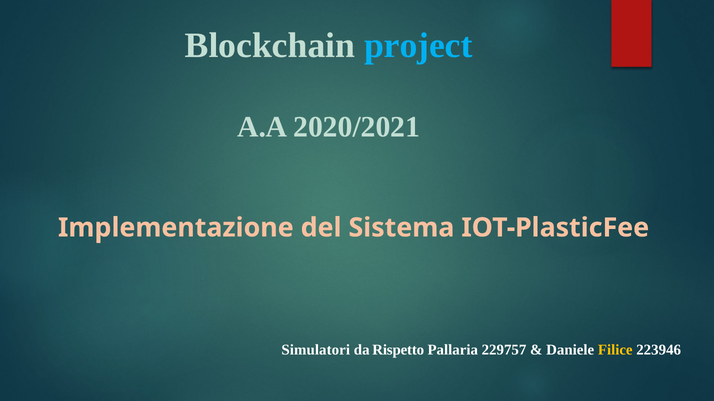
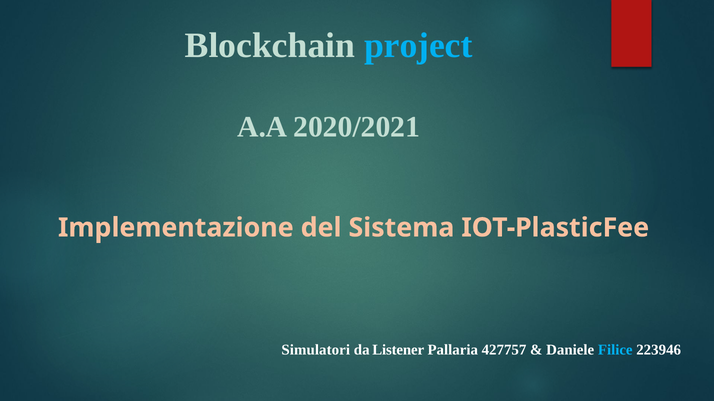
Rispetto: Rispetto -> Listener
229757: 229757 -> 427757
Filice colour: yellow -> light blue
